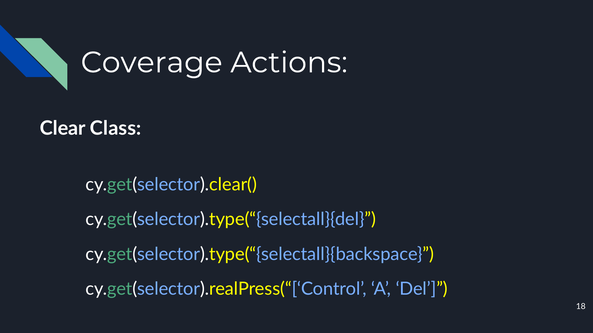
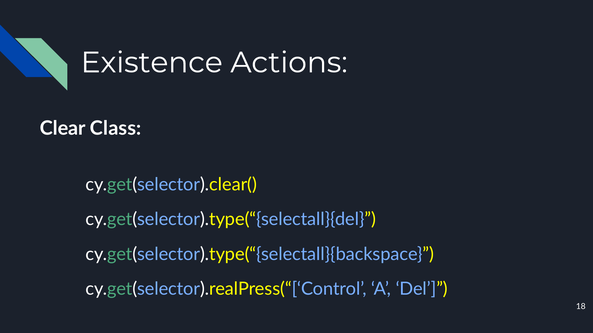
Coverage: Coverage -> Existence
